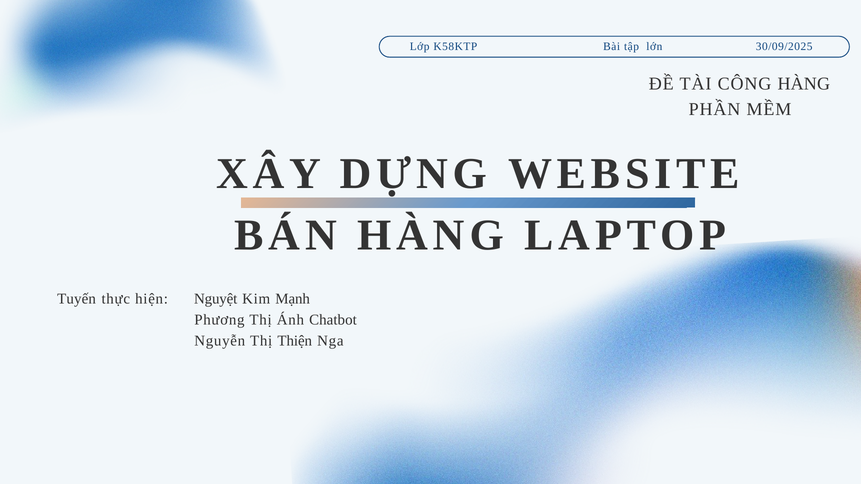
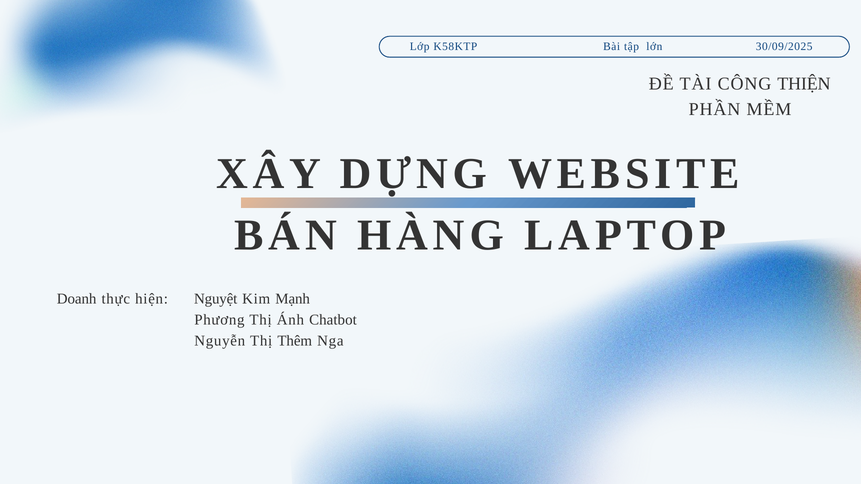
CÔNG HÀNG: HÀNG -> THIỆN
Tuyến: Tuyến -> Doanh
Thiện: Thiện -> Thêm
